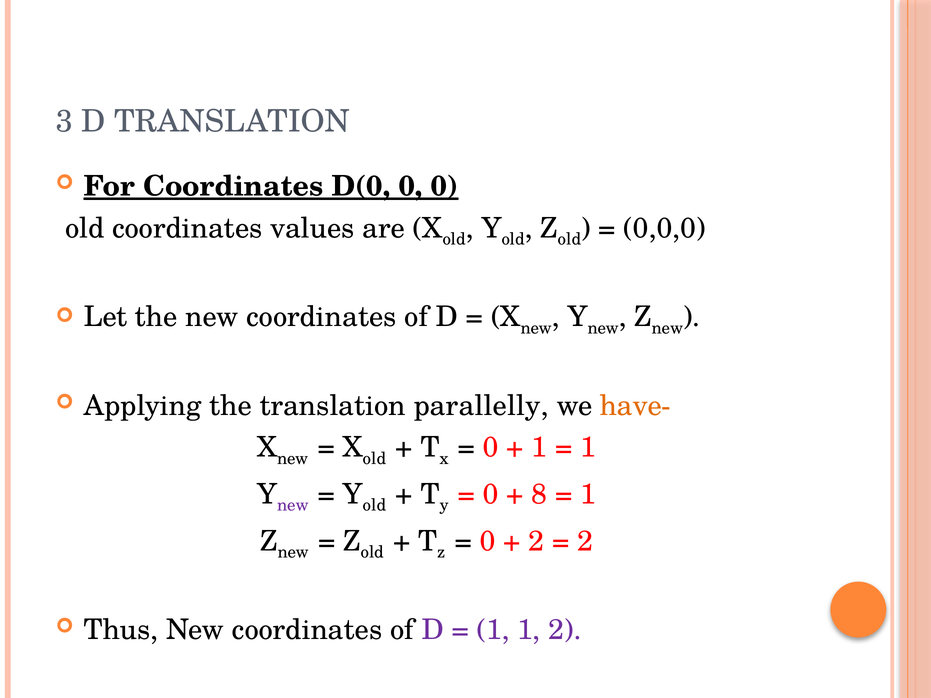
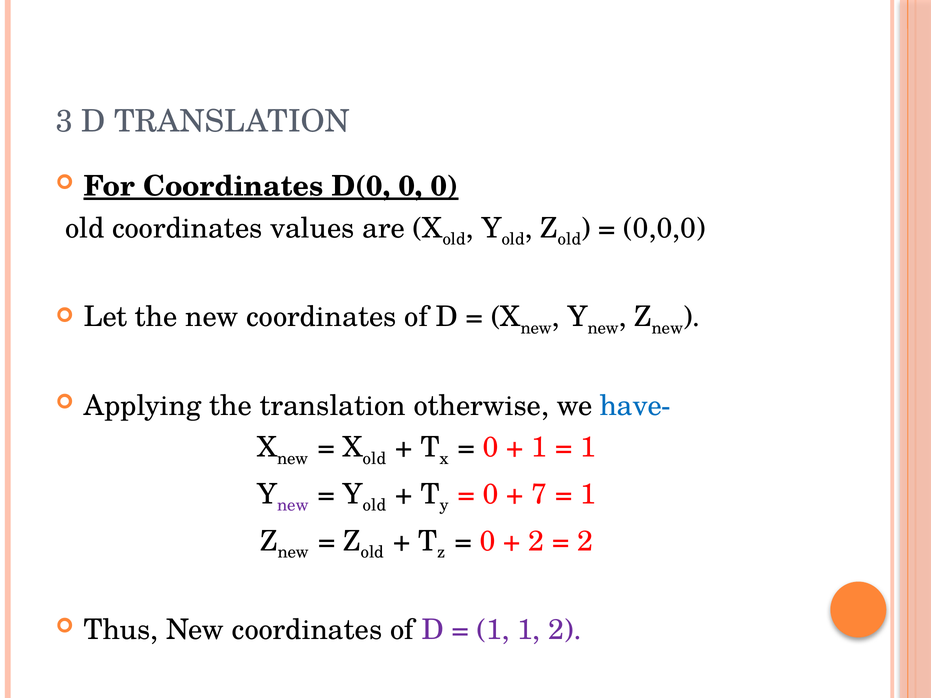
parallelly: parallelly -> otherwise
have- colour: orange -> blue
8: 8 -> 7
